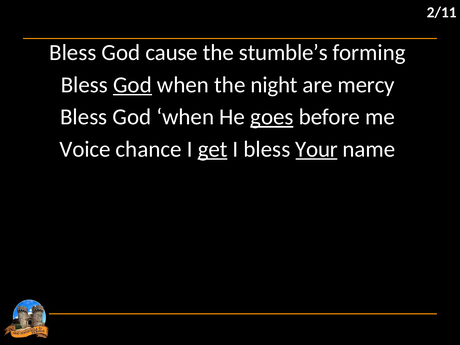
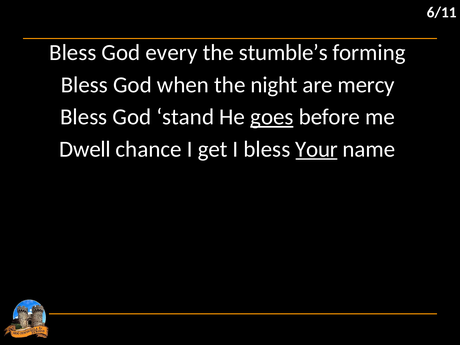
2/11: 2/11 -> 6/11
cause: cause -> every
God at (132, 85) underline: present -> none
when at (185, 117): when -> stand
Voice: Voice -> Dwell
get underline: present -> none
